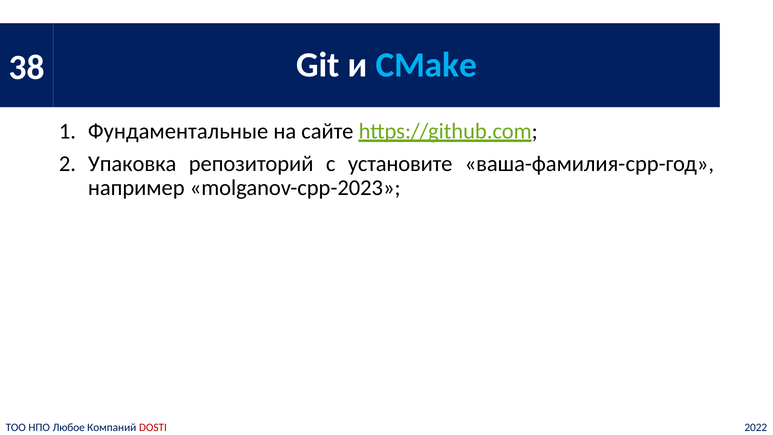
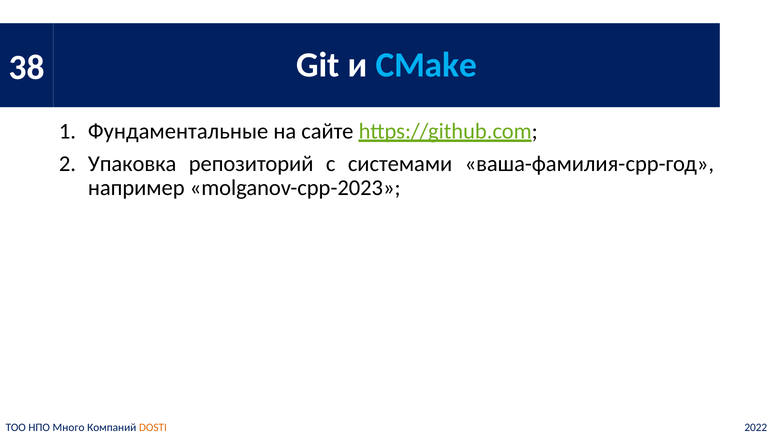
установите: установите -> системами
Любое: Любое -> Много
DOSTI colour: red -> orange
